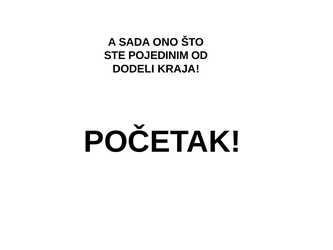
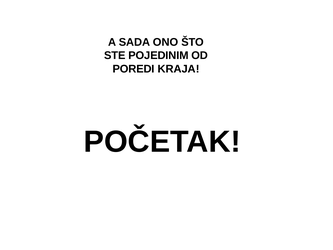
DODELI: DODELI -> POREDI
